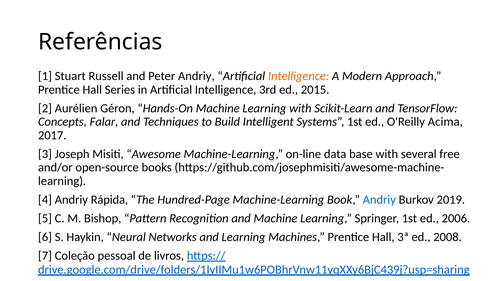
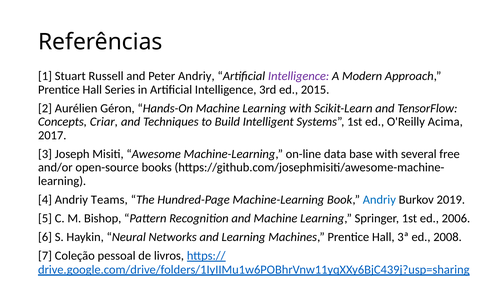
Intelligence at (299, 76) colour: orange -> purple
Falar: Falar -> Criar
Rápida: Rápida -> Teams
